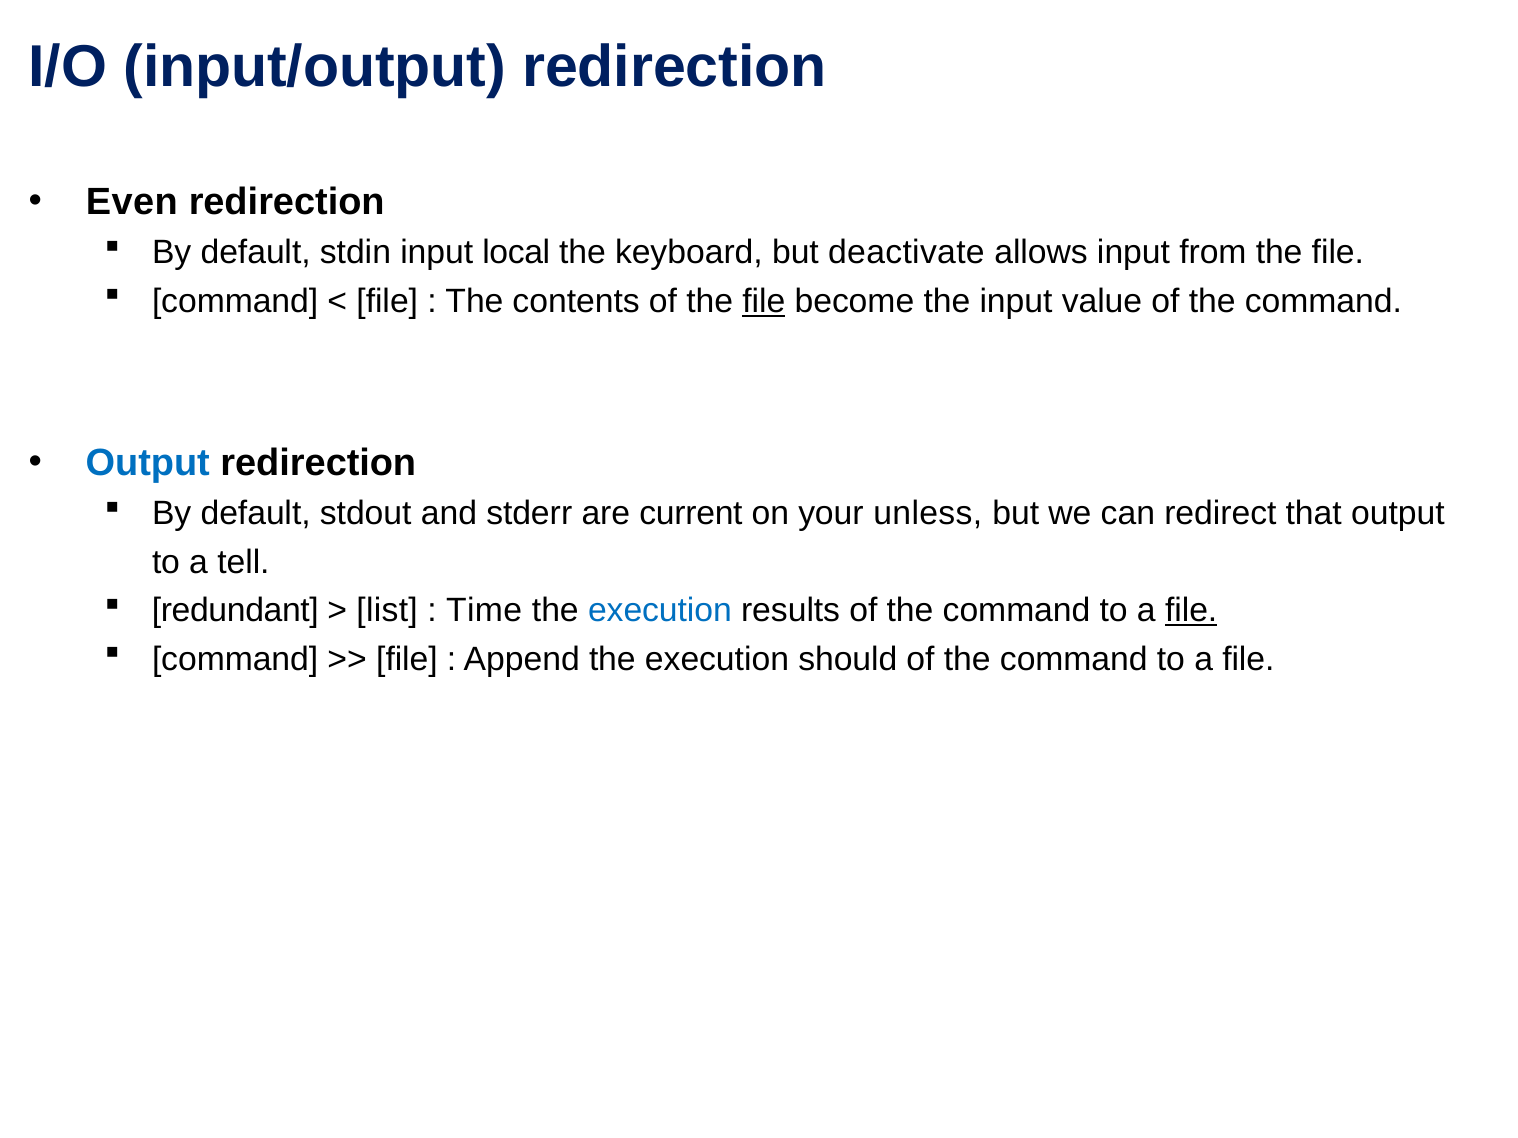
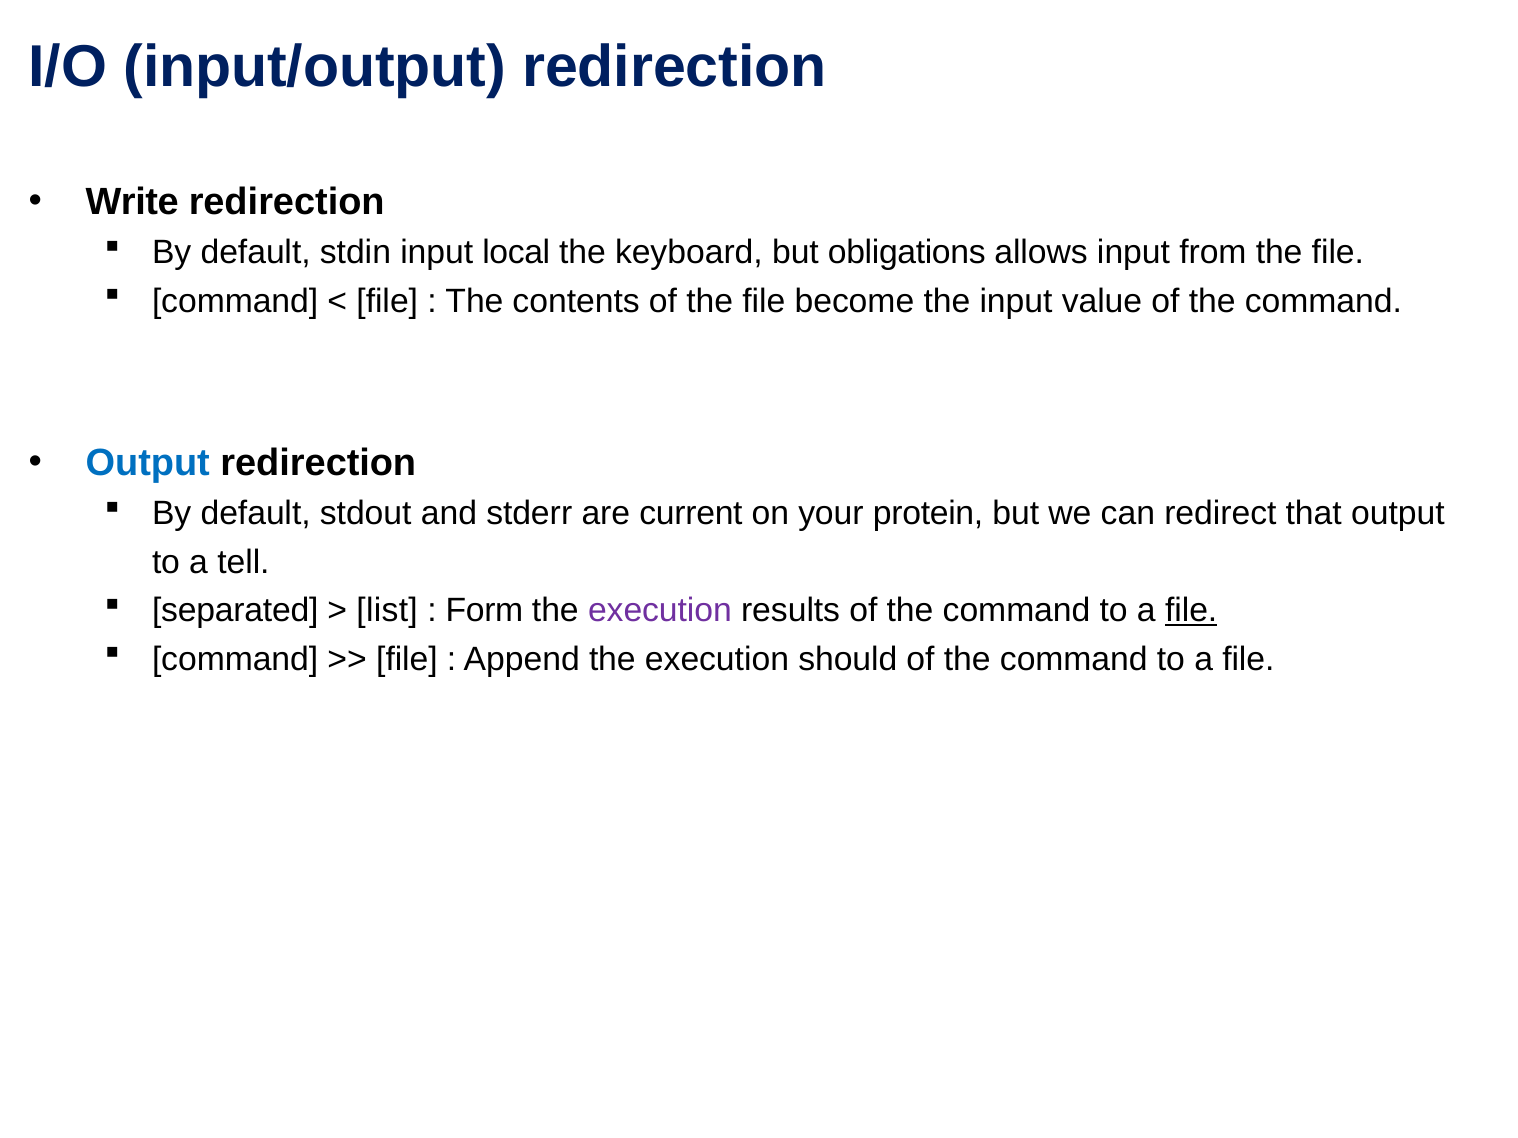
Even: Even -> Write
deactivate: deactivate -> obligations
file at (764, 301) underline: present -> none
unless: unless -> protein
redundant: redundant -> separated
Time: Time -> Form
execution at (660, 611) colour: blue -> purple
